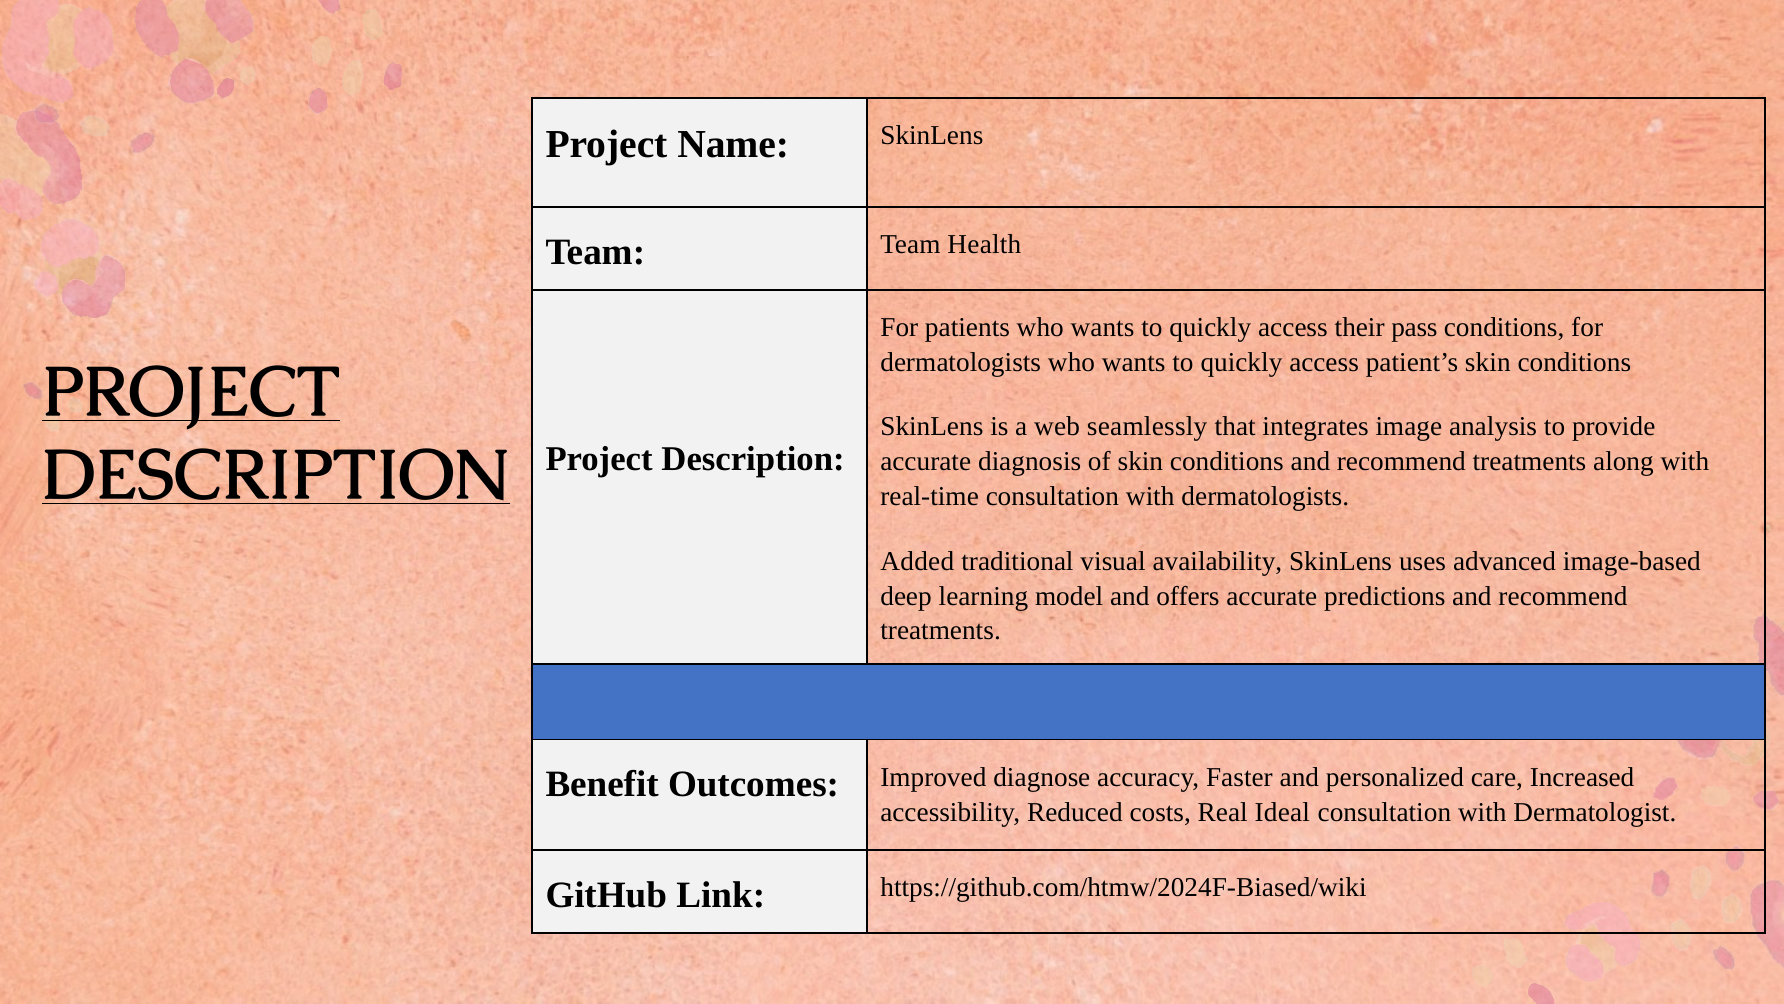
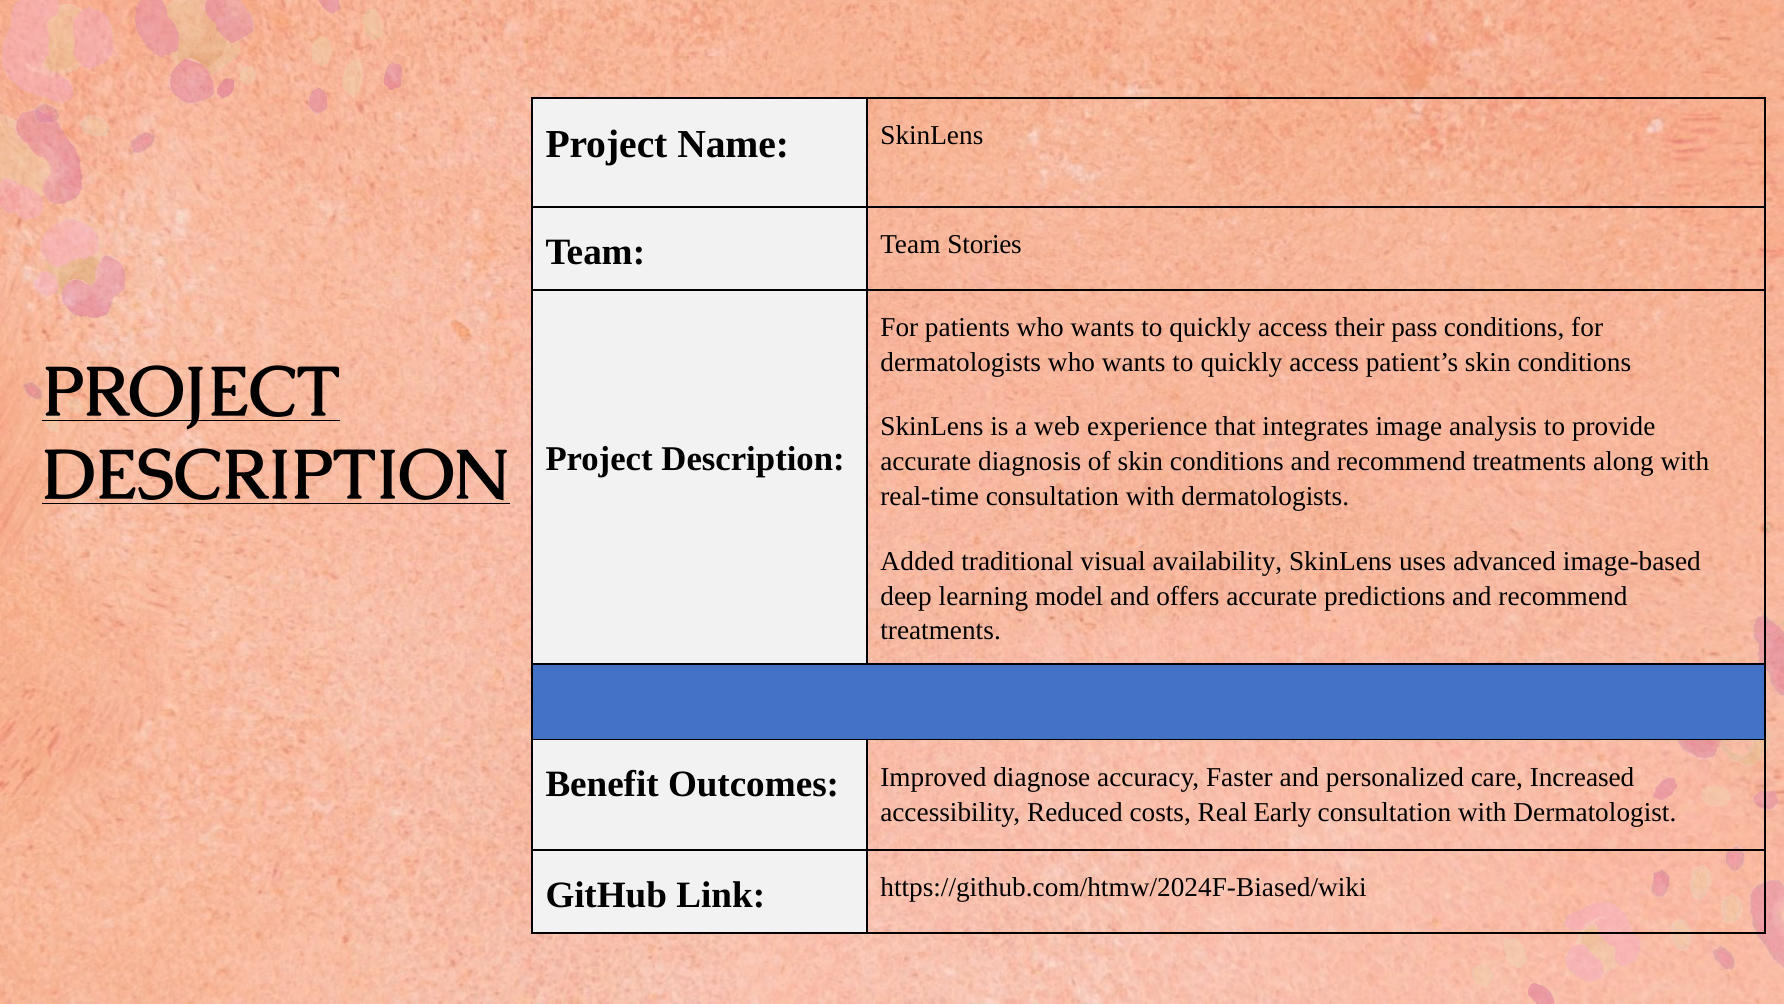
Health: Health -> Stories
seamlessly: seamlessly -> experience
Ideal: Ideal -> Early
